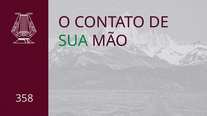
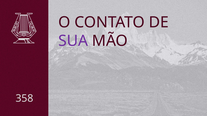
SUA colour: green -> purple
